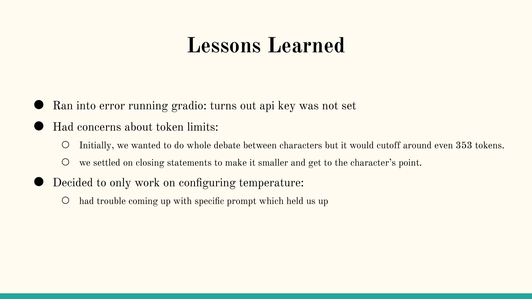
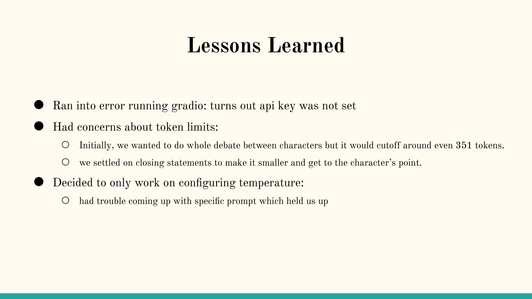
353: 353 -> 351
